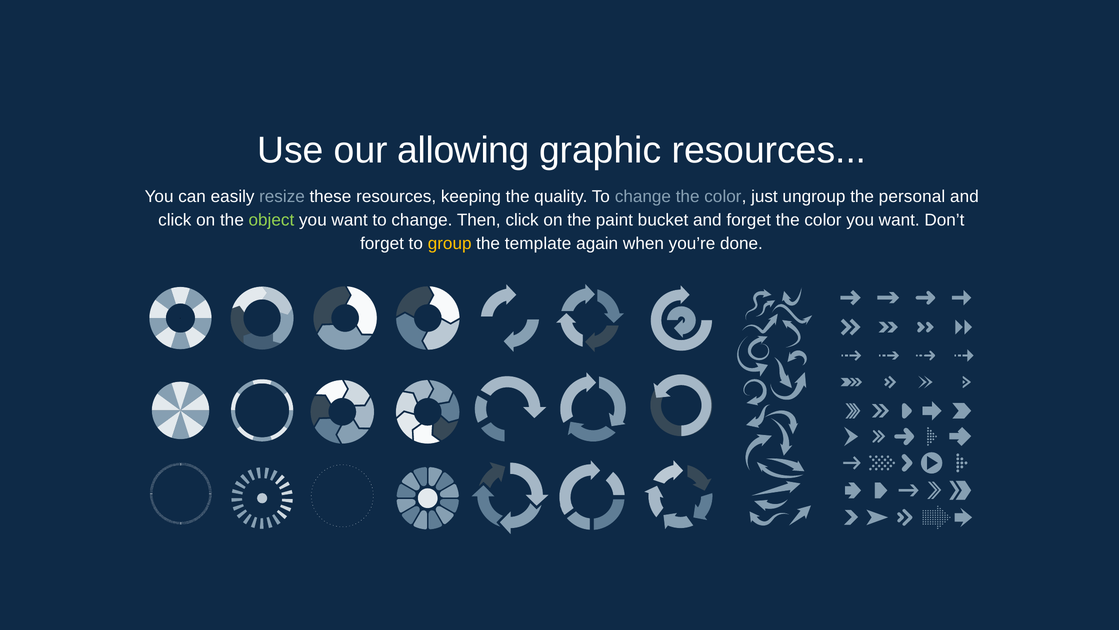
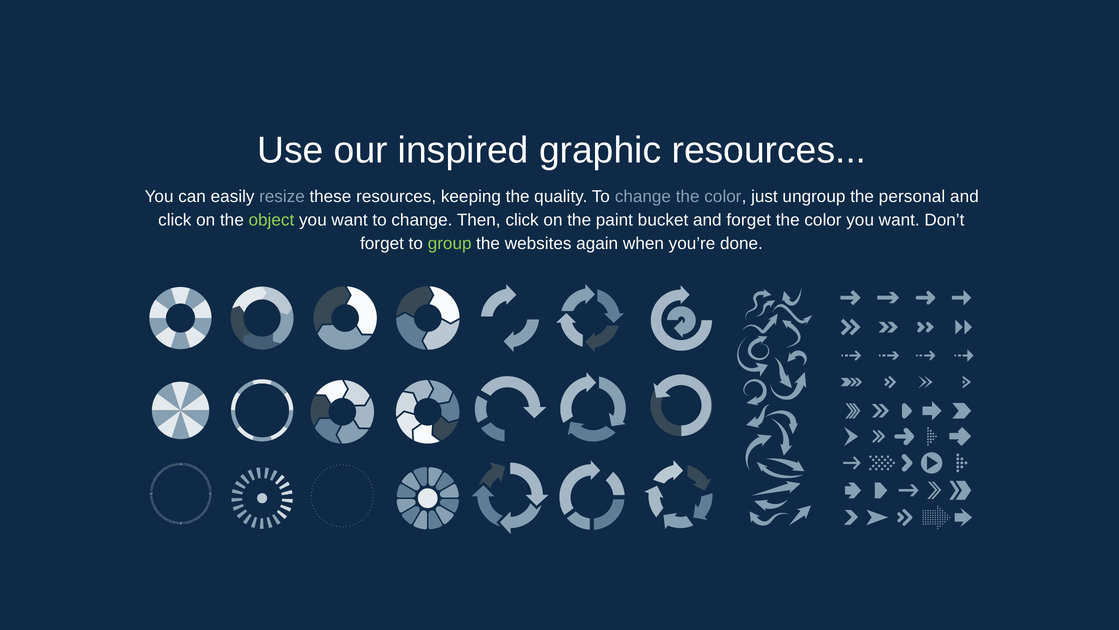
allowing: allowing -> inspired
group colour: yellow -> light green
template: template -> websites
